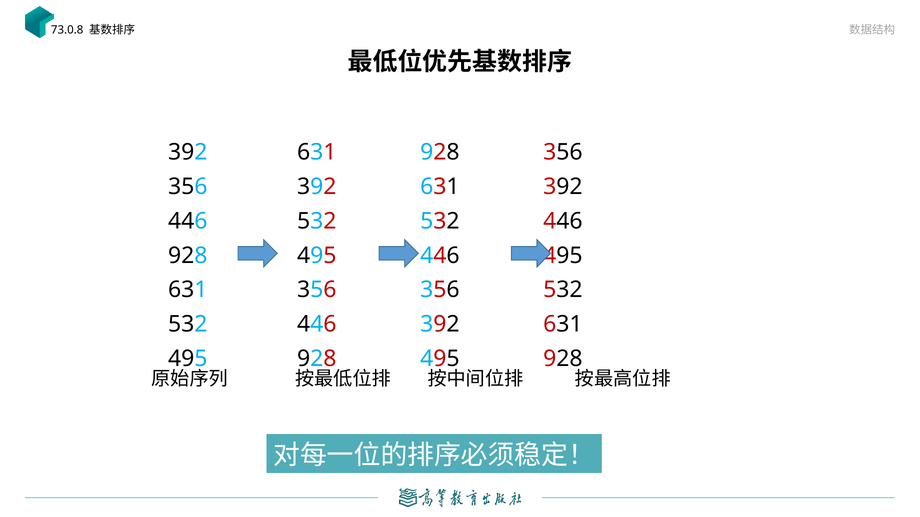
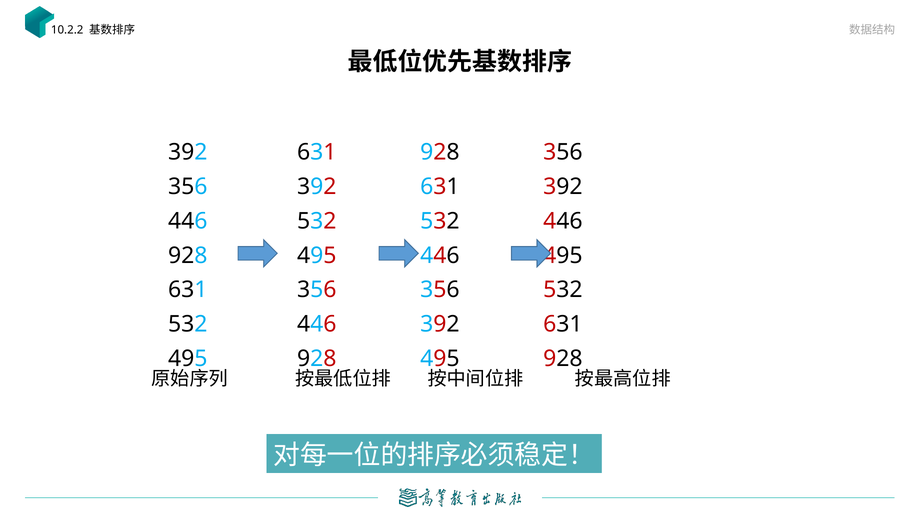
73.0.8: 73.0.8 -> 10.2.2
